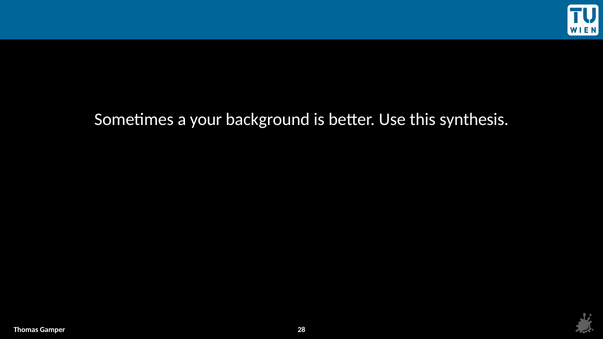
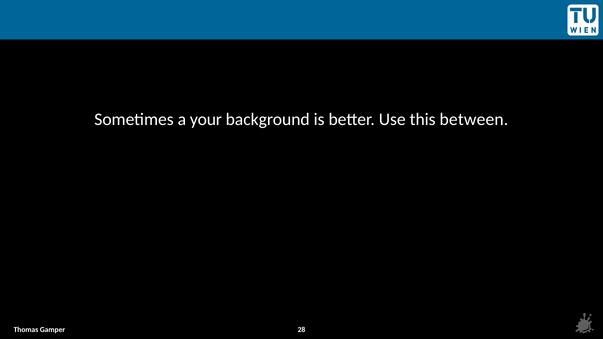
synthesis: synthesis -> between
